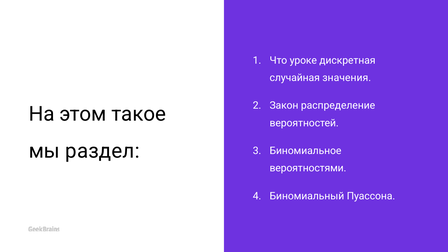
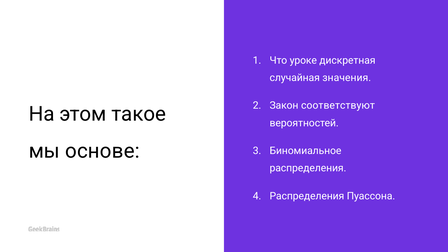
распределение: распределение -> соответствуют
раздел: раздел -> основе
вероятностями at (308, 168): вероятностями -> распределения
Биномиальный at (307, 196): Биномиальный -> Распределения
